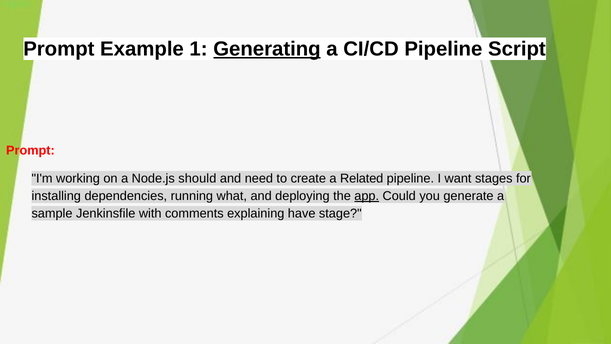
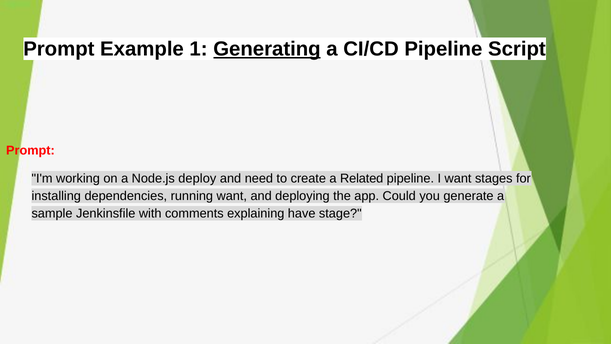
should: should -> deploy
running what: what -> want
app underline: present -> none
